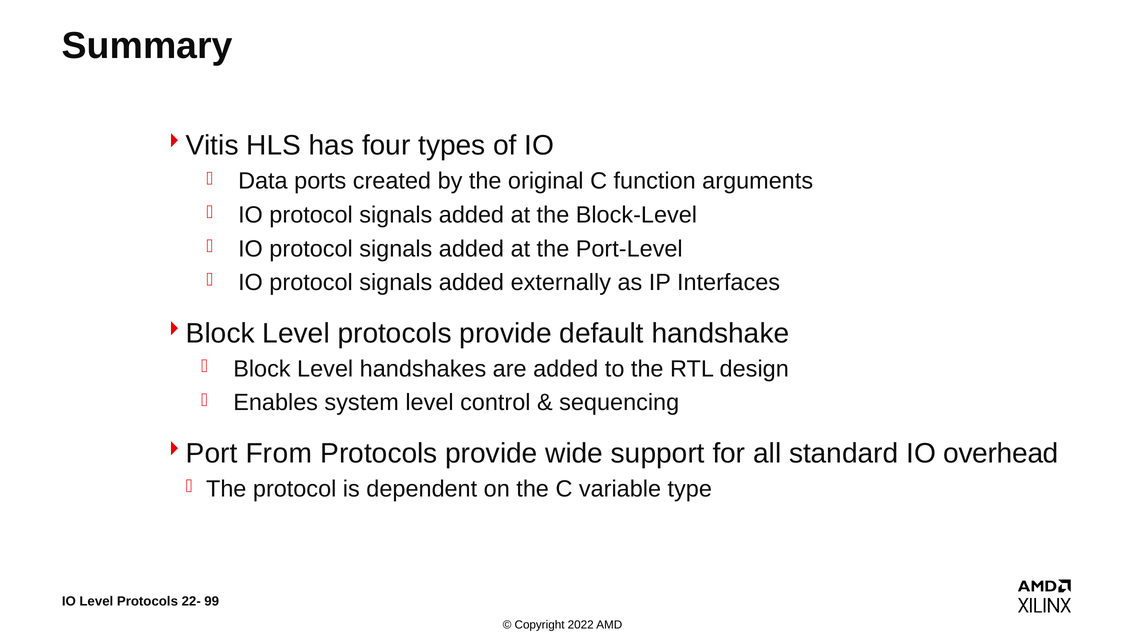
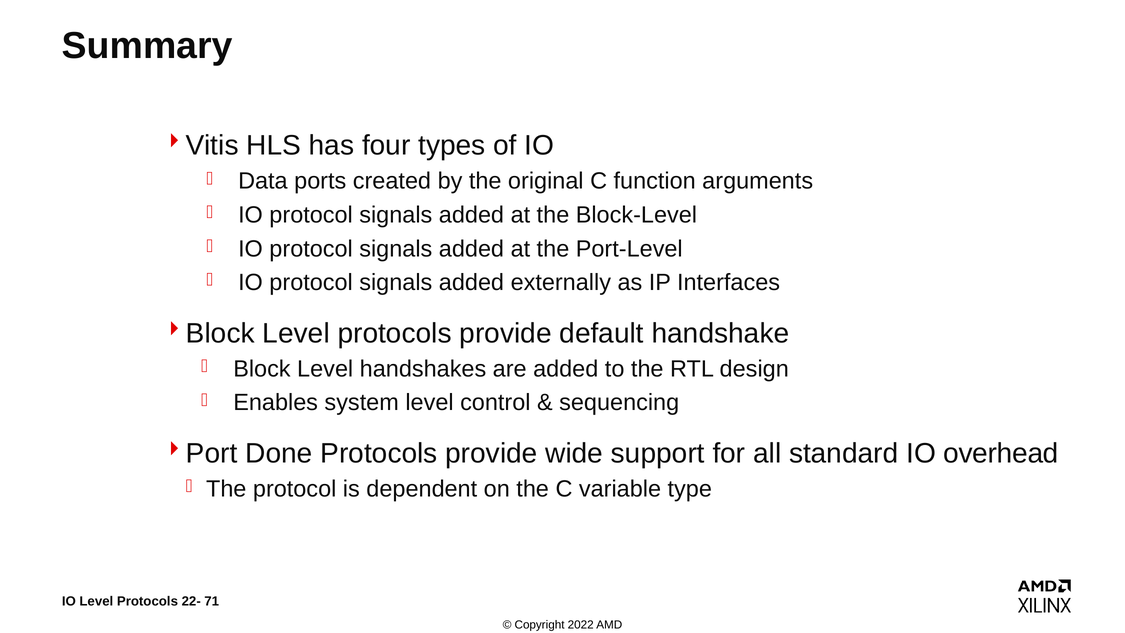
From: From -> Done
99: 99 -> 71
